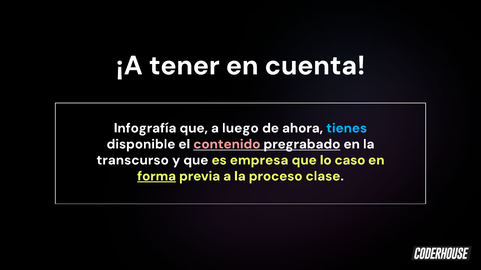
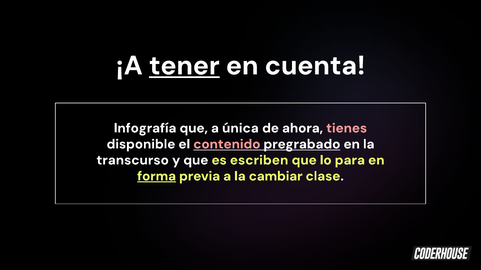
tener underline: none -> present
luego: luego -> única
tienes colour: light blue -> pink
empresa: empresa -> escriben
caso: caso -> para
proceso: proceso -> cambiar
